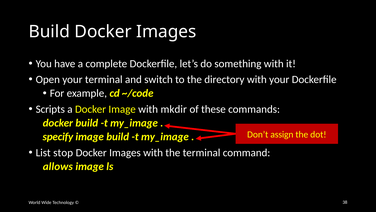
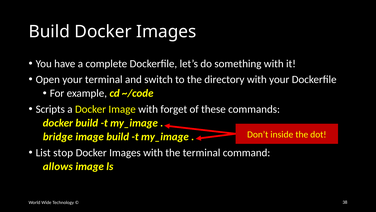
mkdir: mkdir -> forget
assign: assign -> inside
specify: specify -> bridge
